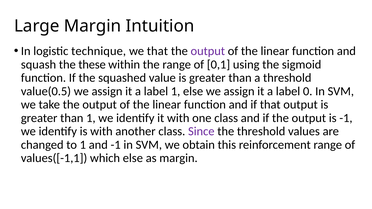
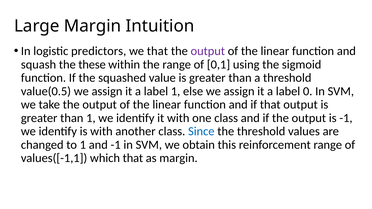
technique: technique -> predictors
Since colour: purple -> blue
which else: else -> that
